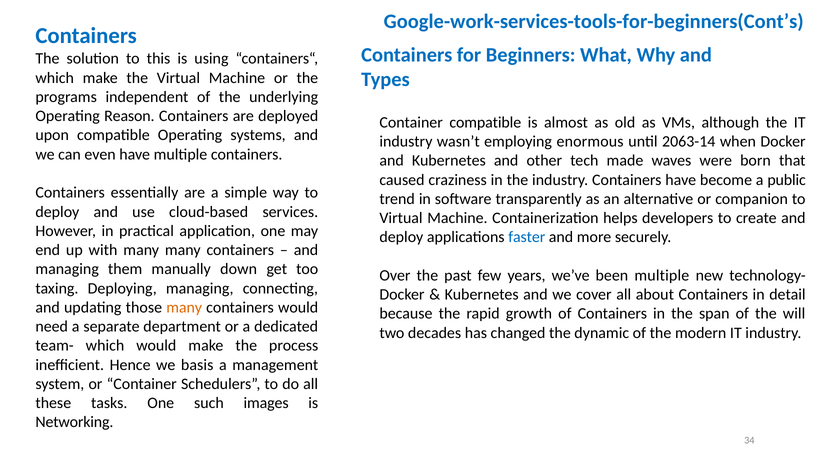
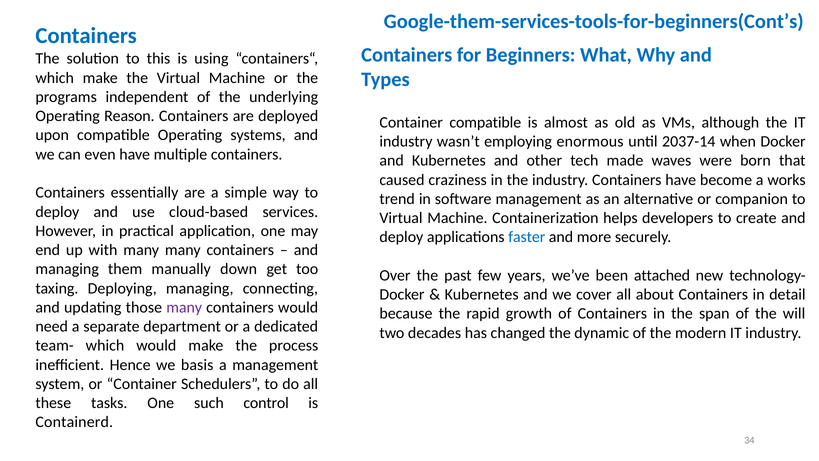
Google-work-services-tools-for-beginners(Cont’s: Google-work-services-tools-for-beginners(Cont’s -> Google-them-services-tools-for-beginners(Cont’s
2063-14: 2063-14 -> 2037-14
public: public -> works
software transparently: transparently -> management
been multiple: multiple -> attached
many at (184, 307) colour: orange -> purple
images: images -> control
Networking: Networking -> Containerd
